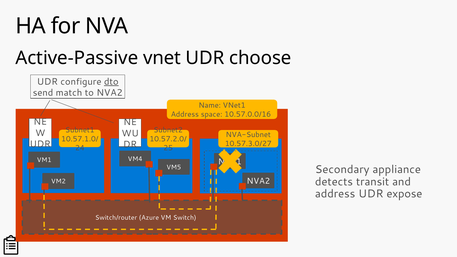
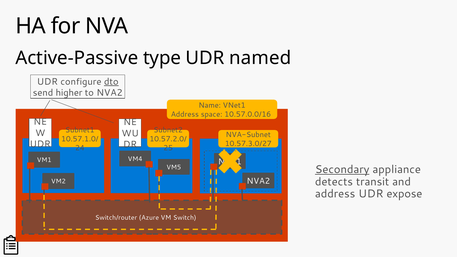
vnet: vnet -> type
choose: choose -> named
match: match -> higher
Secondary underline: none -> present
